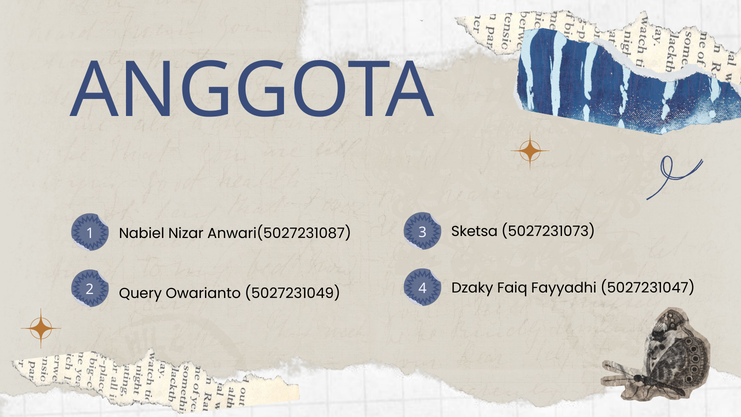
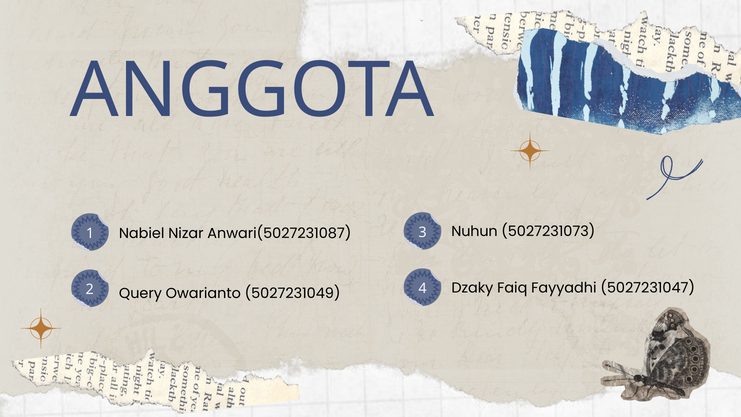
Sketsa: Sketsa -> Nuhun
